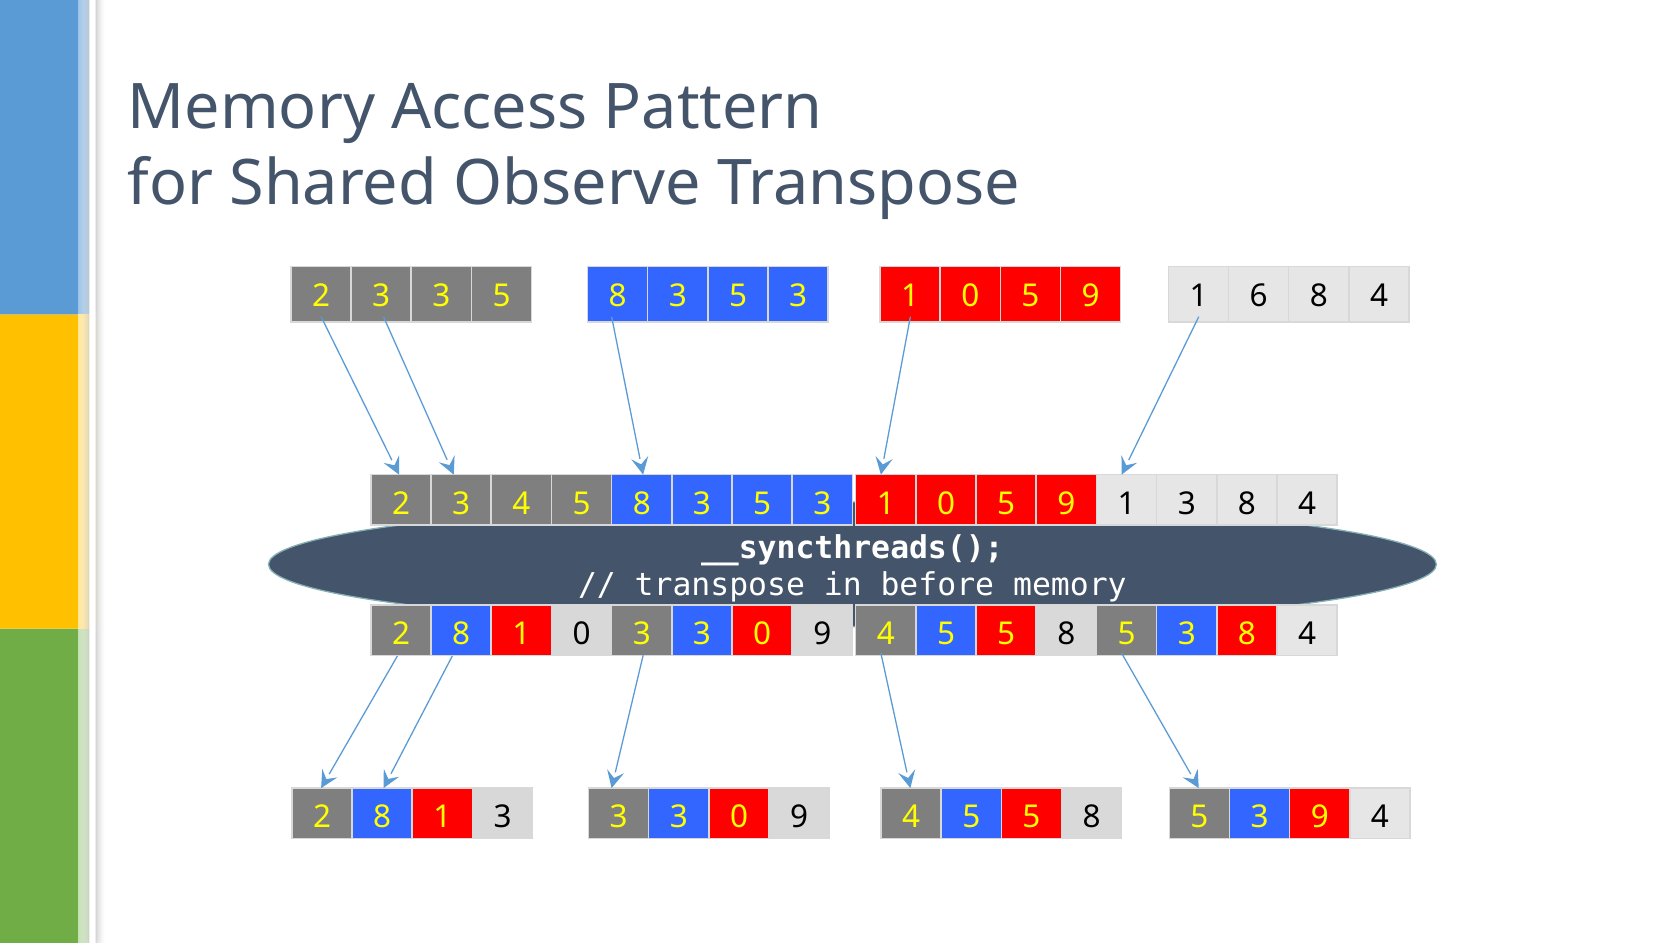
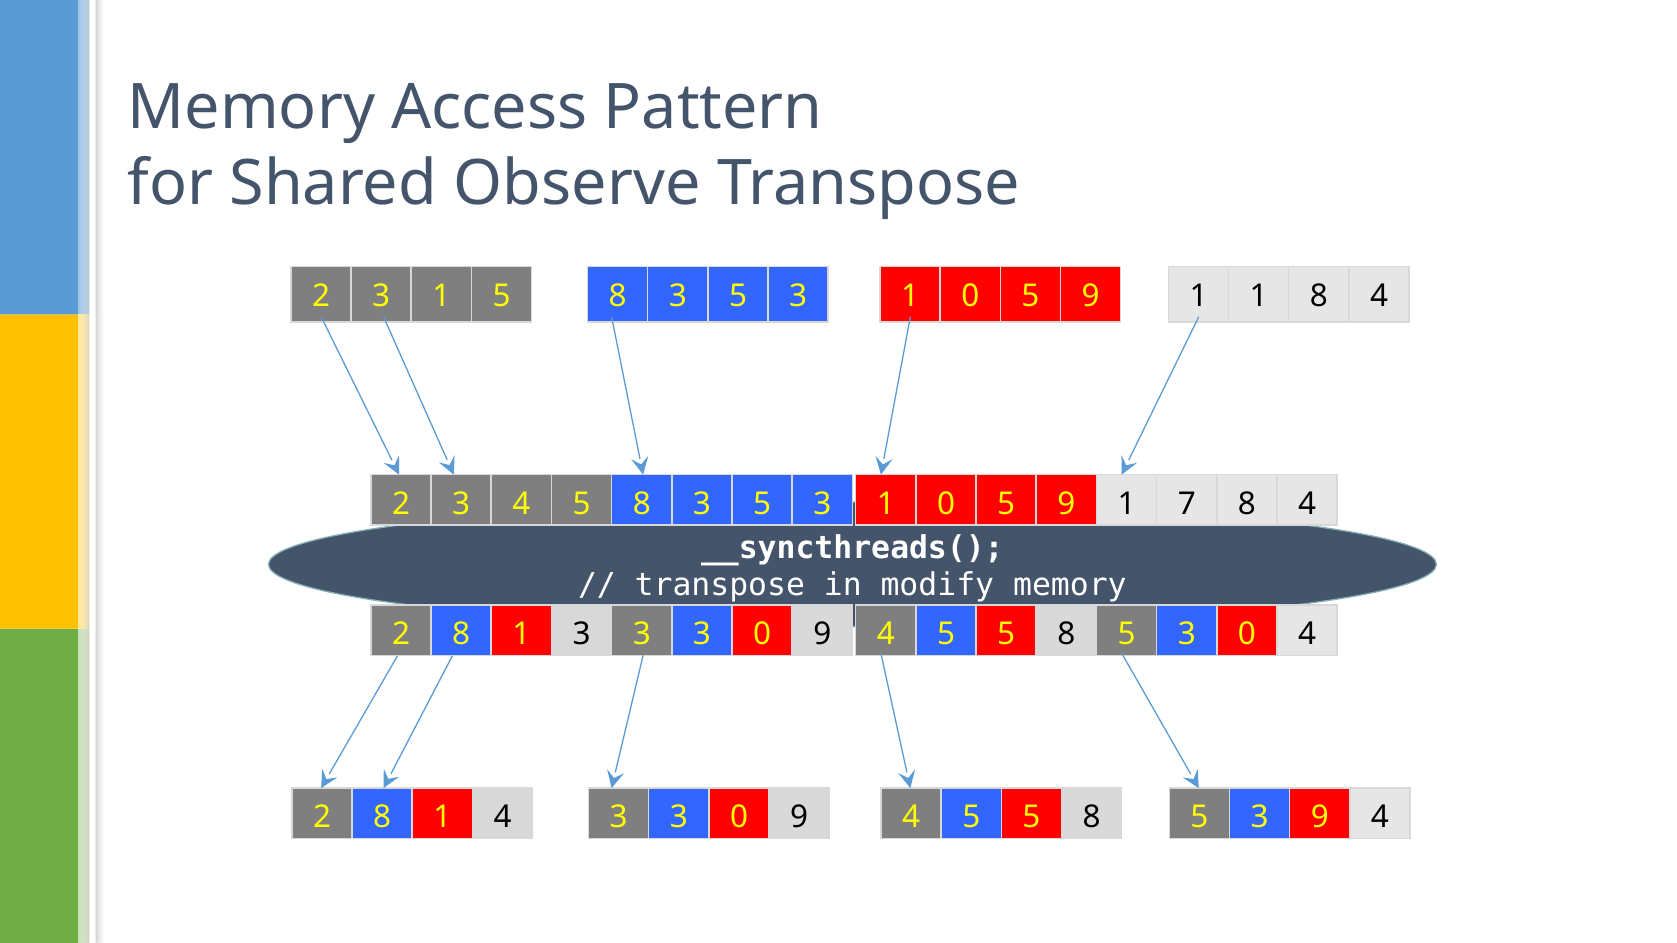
2 3 3: 3 -> 1
1 6: 6 -> 1
9 1 3: 3 -> 7
before: before -> modify
8 1 0: 0 -> 3
5 3 8: 8 -> 0
8 1 3: 3 -> 4
